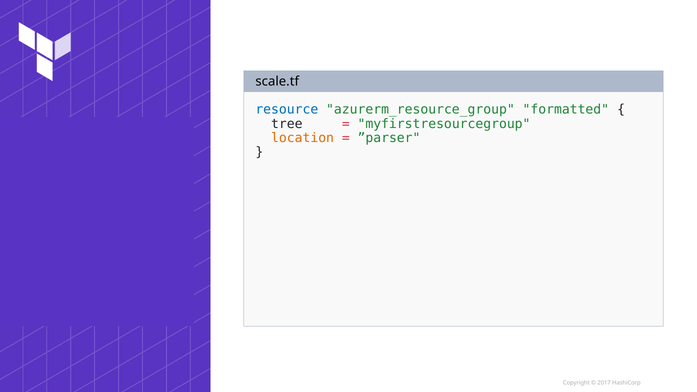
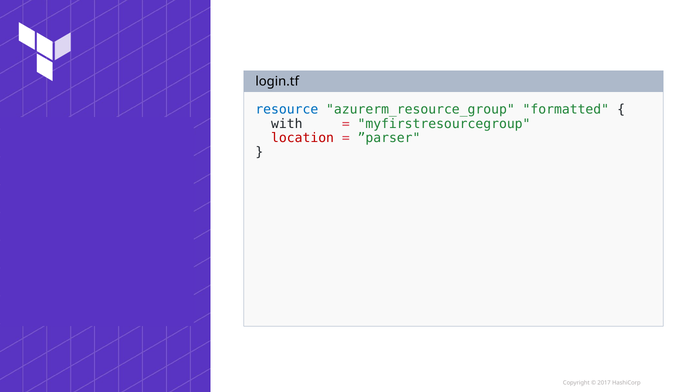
scale.tf: scale.tf -> login.tf
tree: tree -> with
location colour: orange -> red
